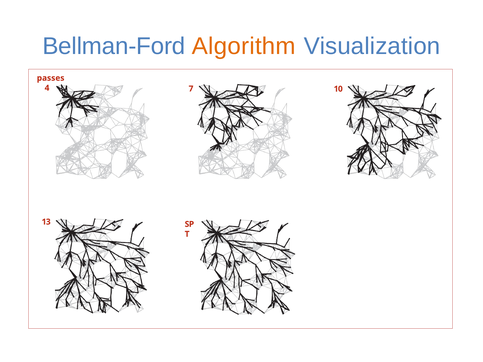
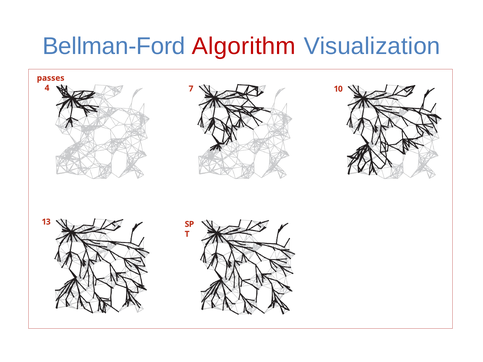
Algorithm colour: orange -> red
